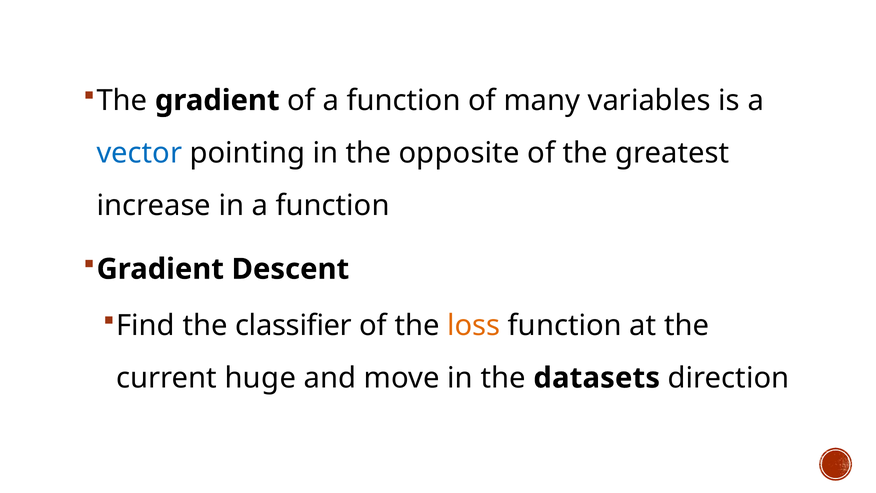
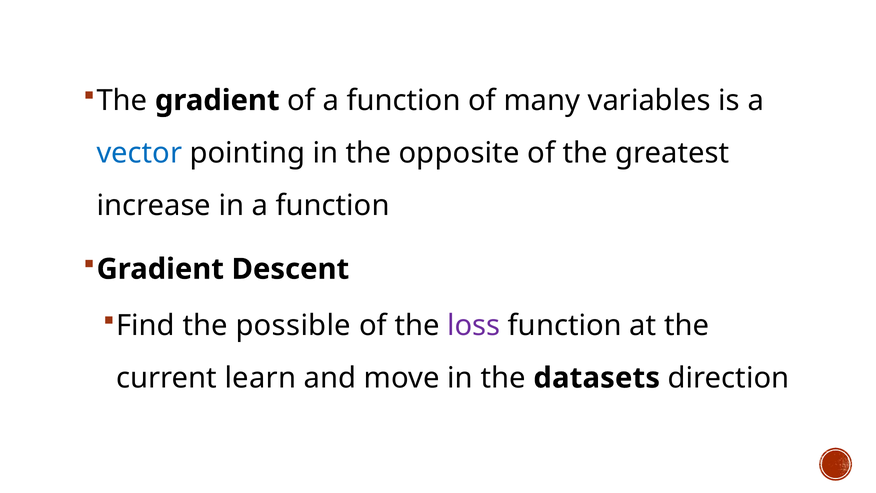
classifier: classifier -> possible
loss colour: orange -> purple
huge: huge -> learn
